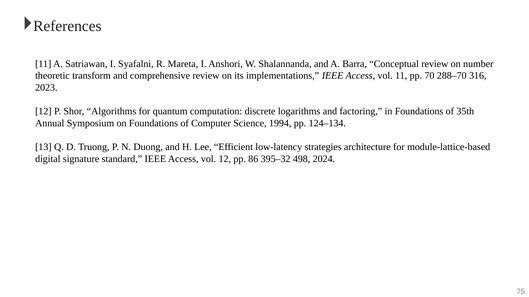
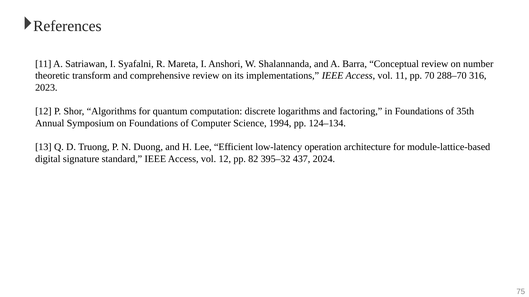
strategies: strategies -> operation
86: 86 -> 82
498: 498 -> 437
